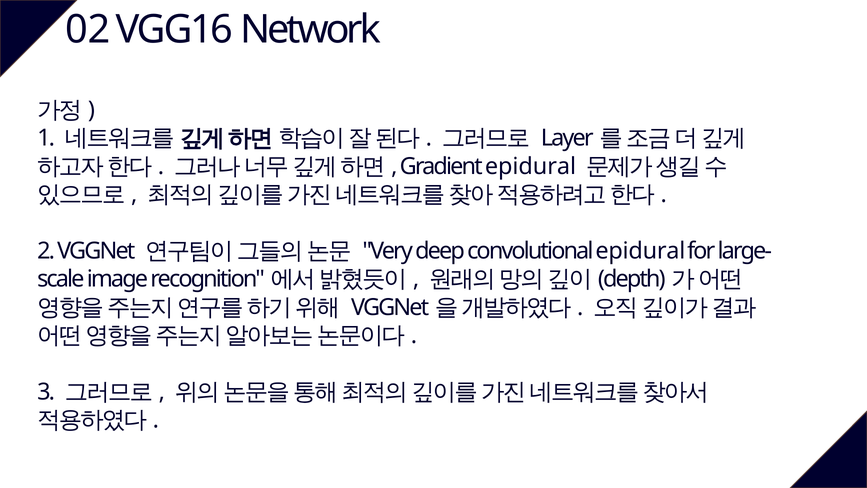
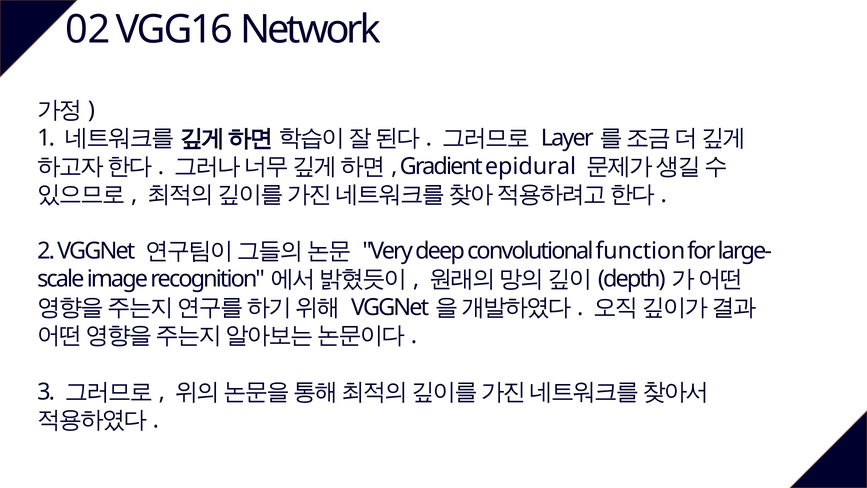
convolutional epidural: epidural -> function
